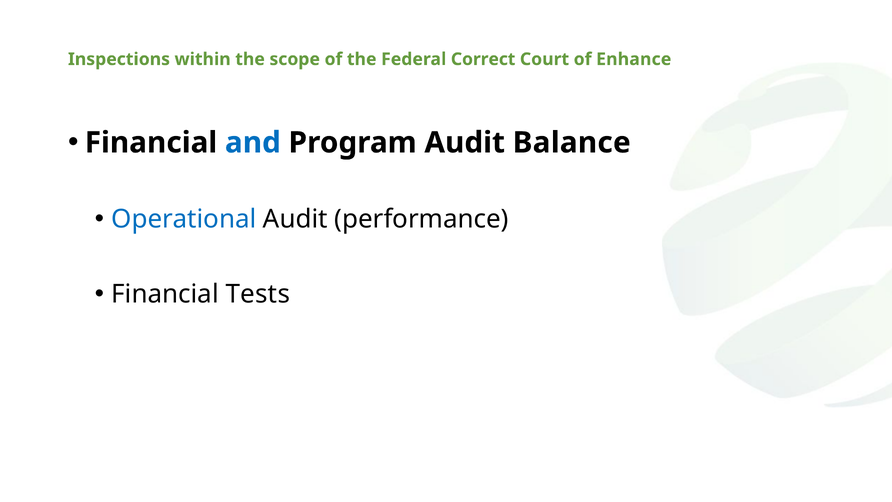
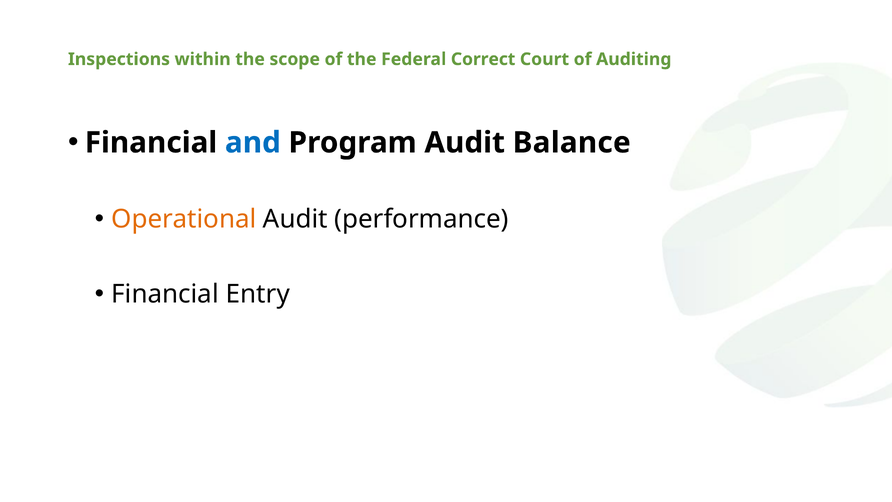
Enhance: Enhance -> Auditing
Operational colour: blue -> orange
Tests: Tests -> Entry
